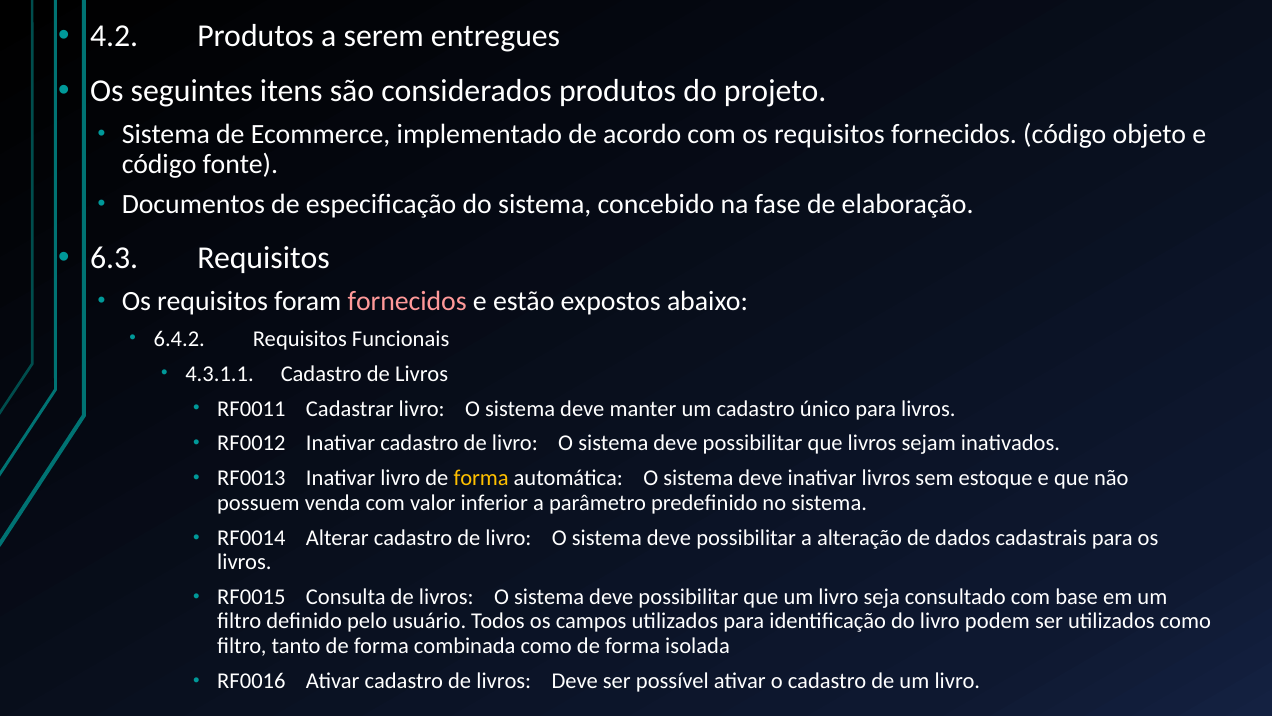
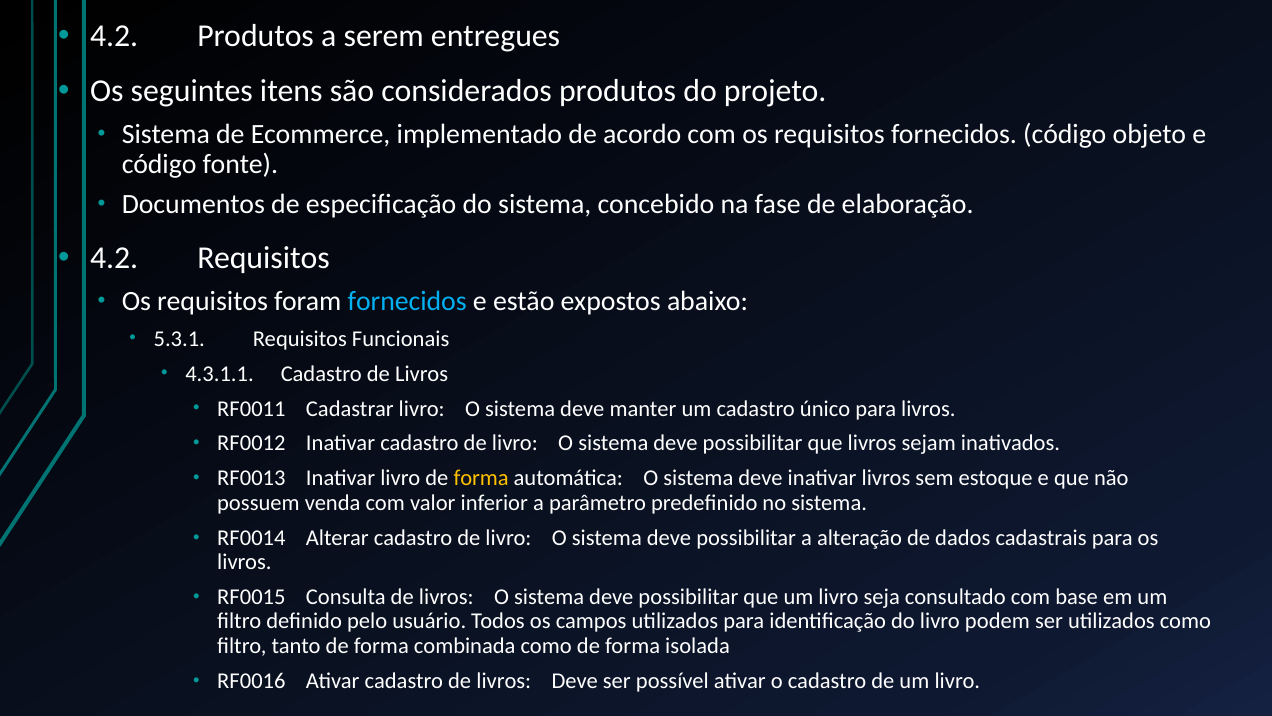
6.3 at (114, 258): 6.3 -> 4.2
fornecidos at (407, 301) colour: pink -> light blue
6.4.2: 6.4.2 -> 5.3.1
